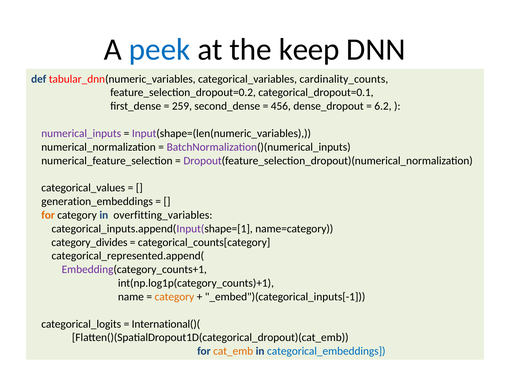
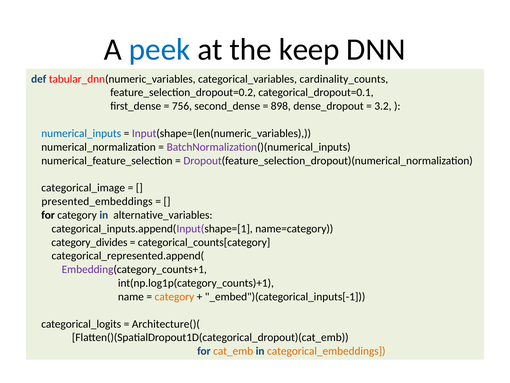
259: 259 -> 756
456: 456 -> 898
6.2: 6.2 -> 3.2
numerical_inputs colour: purple -> blue
categorical_values: categorical_values -> categorical_image
generation_embeddings: generation_embeddings -> presented_embeddings
for at (48, 215) colour: orange -> black
overfitting_variables: overfitting_variables -> alternative_variables
International()(: International()( -> Architecture()(
categorical_embeddings colour: blue -> orange
